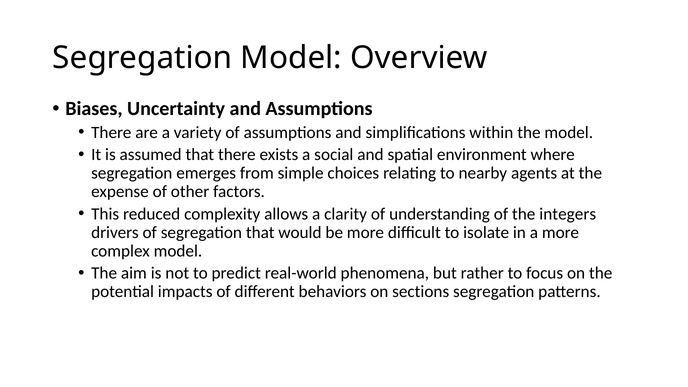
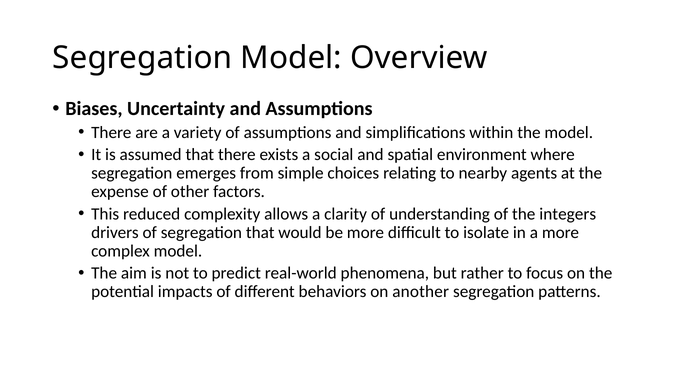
sections: sections -> another
